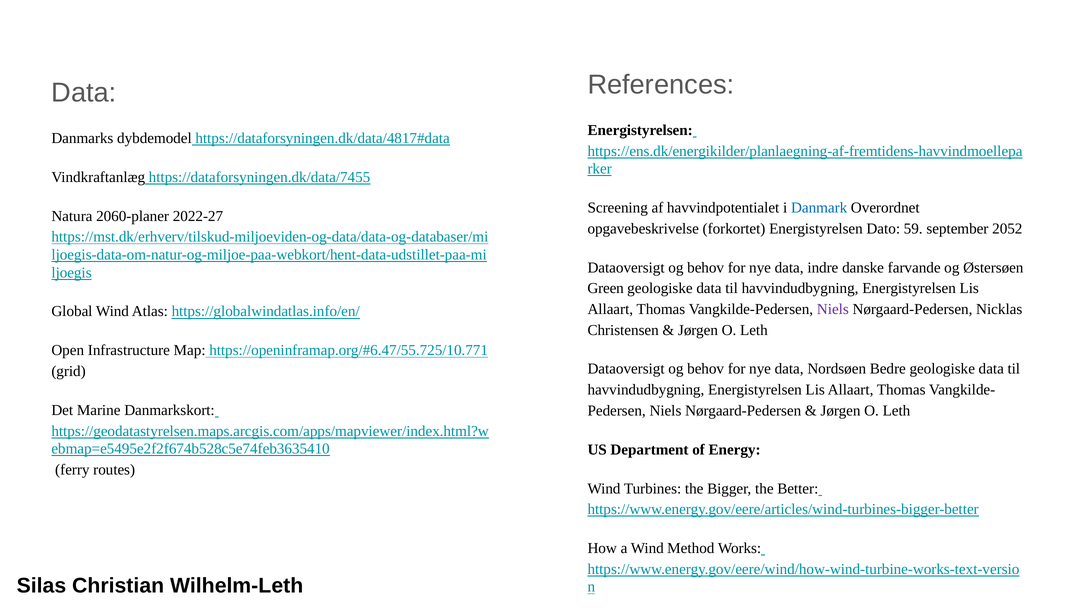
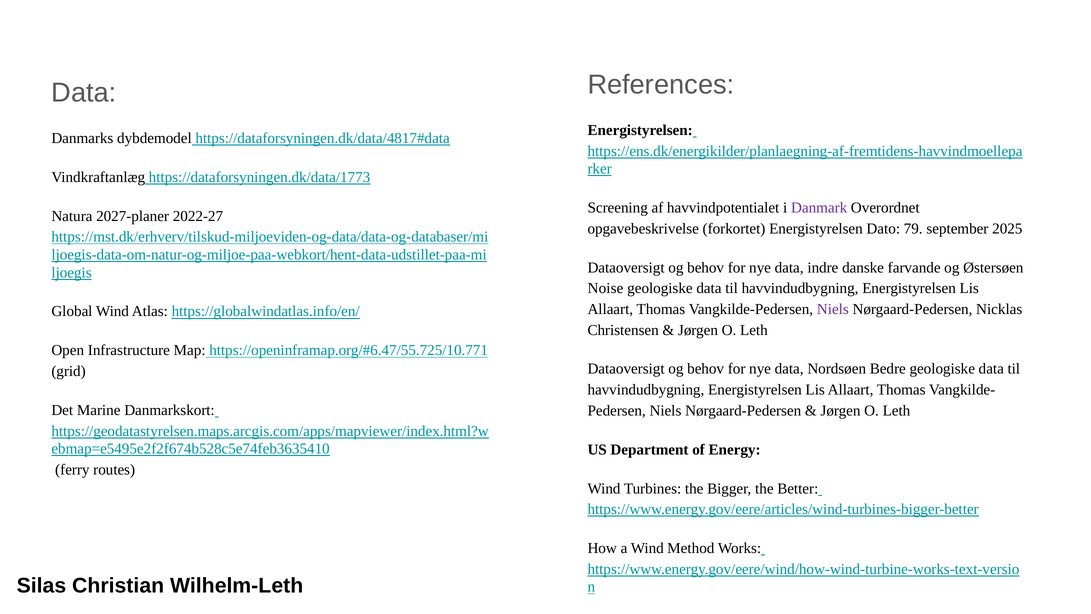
https://dataforsyningen.dk/data/7455: https://dataforsyningen.dk/data/7455 -> https://dataforsyningen.dk/data/1773
Danmark colour: blue -> purple
2060-planer: 2060-planer -> 2027-planer
59: 59 -> 79
2052: 2052 -> 2025
Green: Green -> Noise
